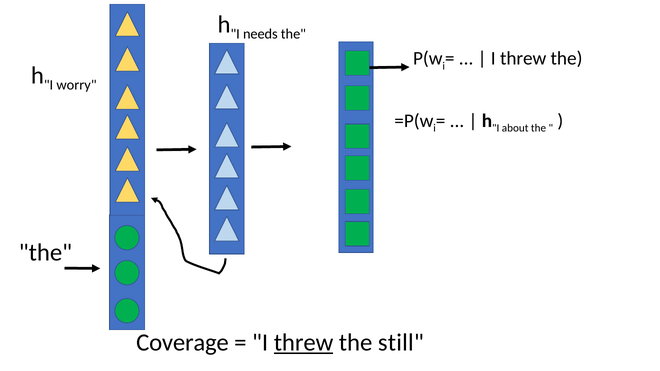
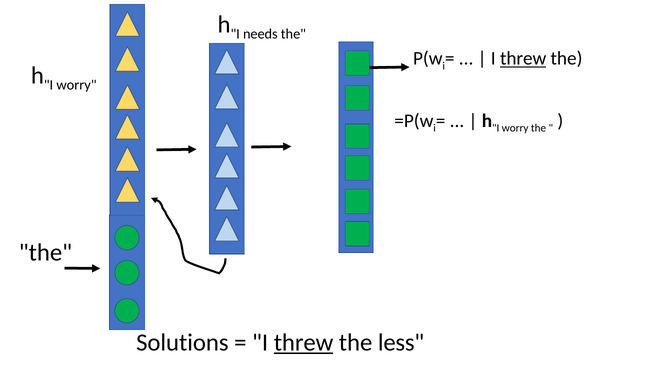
threw at (523, 59) underline: none -> present
about at (515, 128): about -> worry
Coverage: Coverage -> Solutions
still: still -> less
